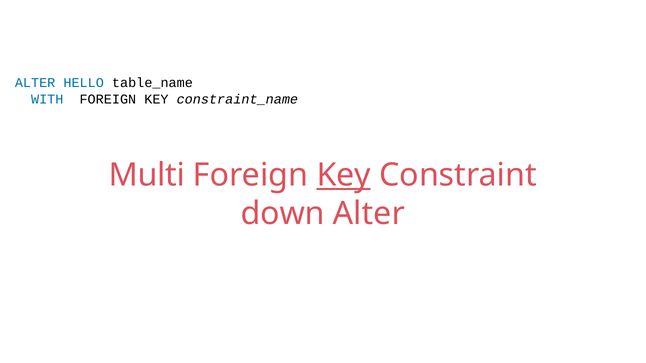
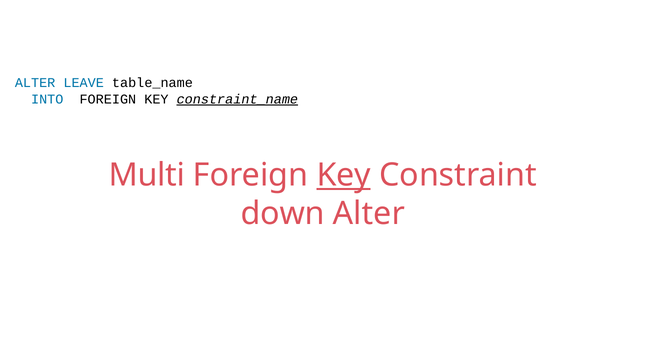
HELLO: HELLO -> LEAVE
WITH: WITH -> INTO
constraint_name underline: none -> present
